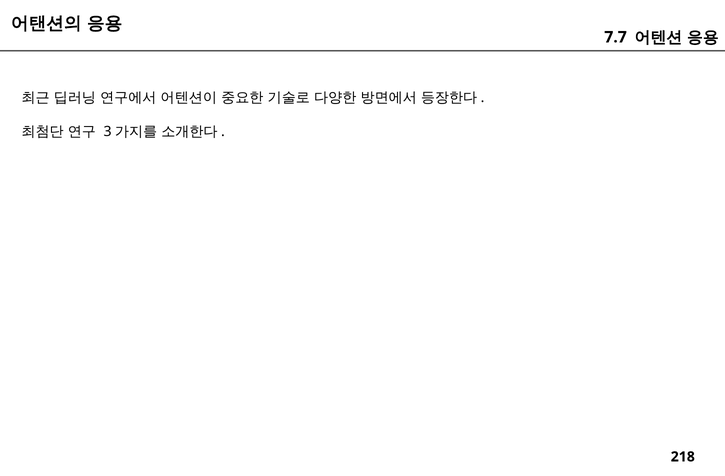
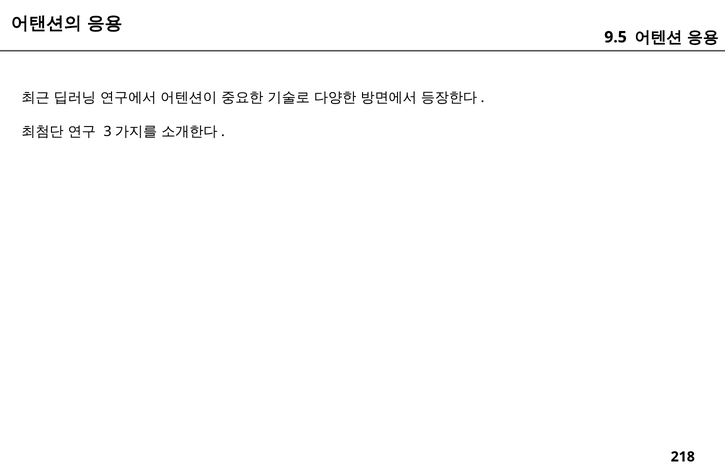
7.7: 7.7 -> 9.5
